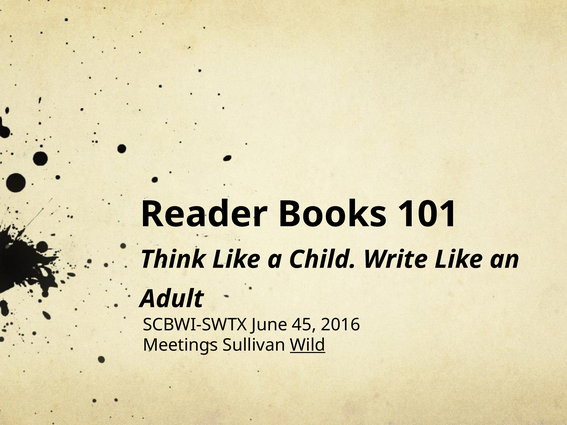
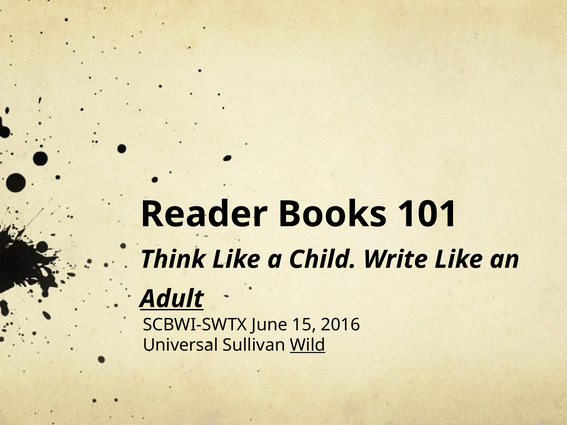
Adult underline: none -> present
45: 45 -> 15
Meetings: Meetings -> Universal
